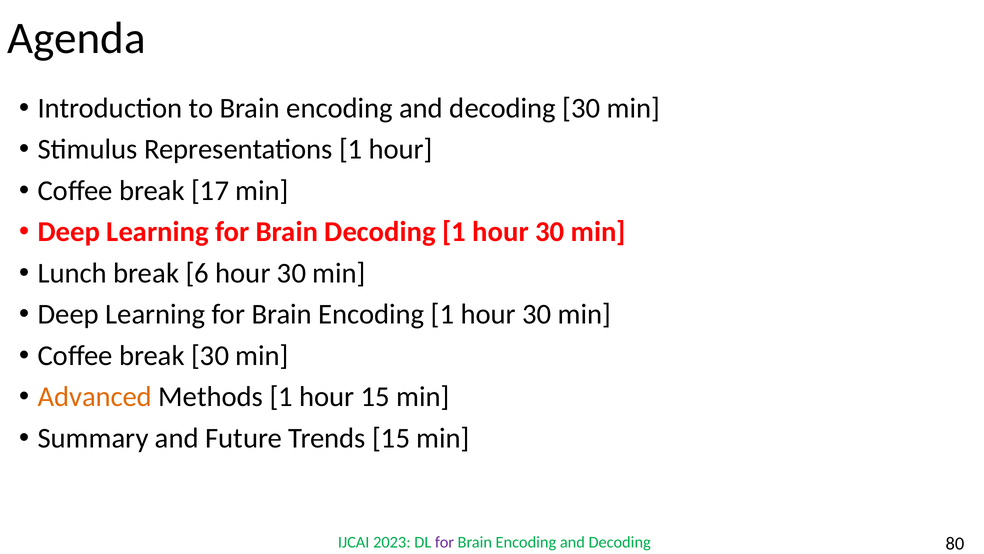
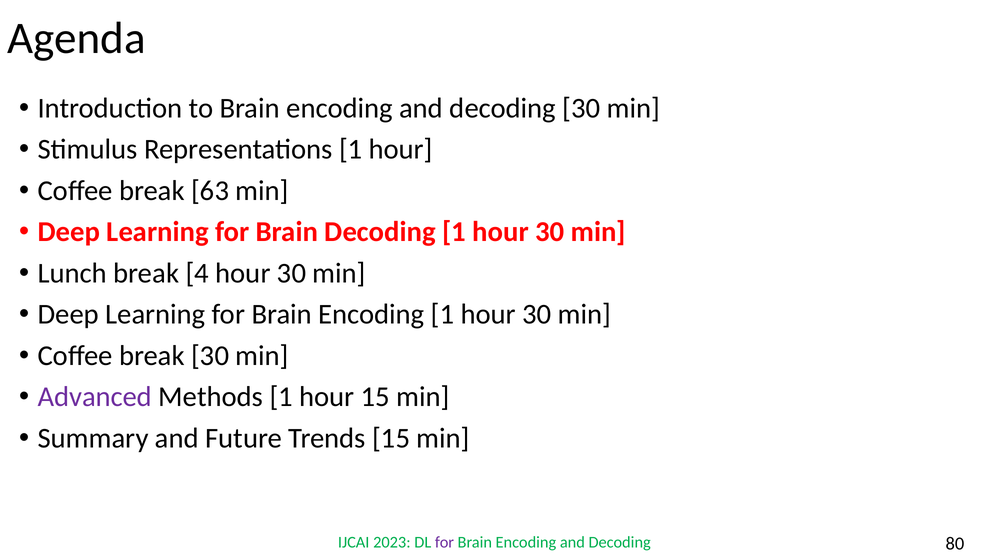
17: 17 -> 63
6: 6 -> 4
Advanced colour: orange -> purple
